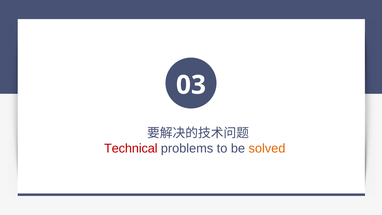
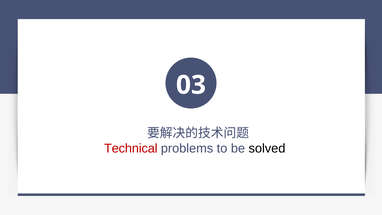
solved colour: orange -> black
